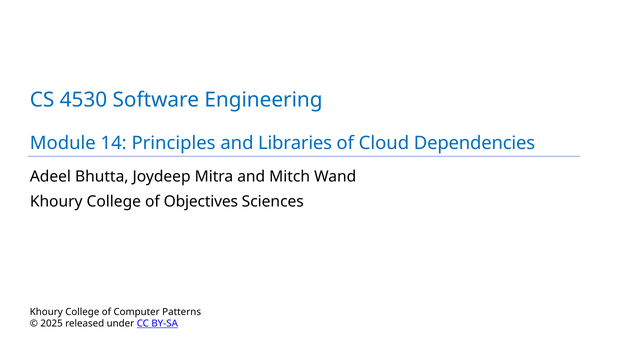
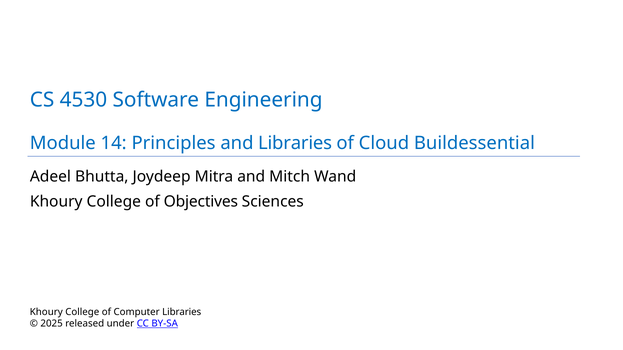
Dependencies: Dependencies -> Buildessential
Computer Patterns: Patterns -> Libraries
